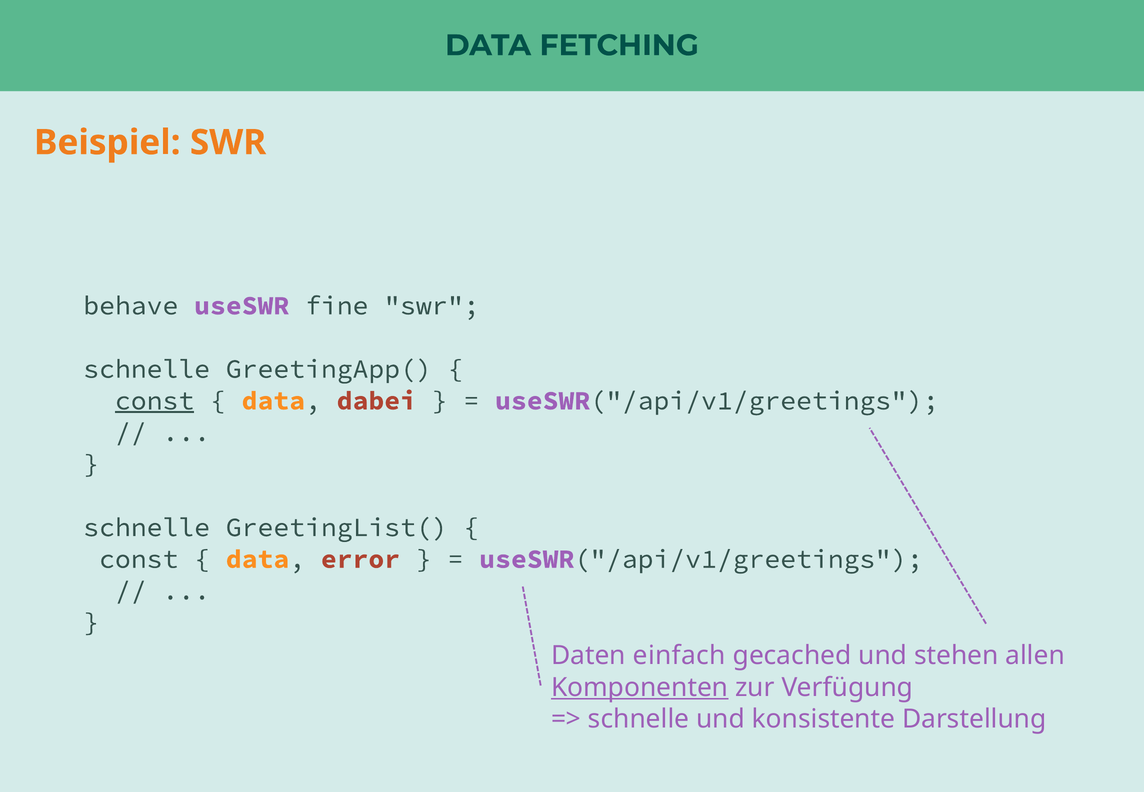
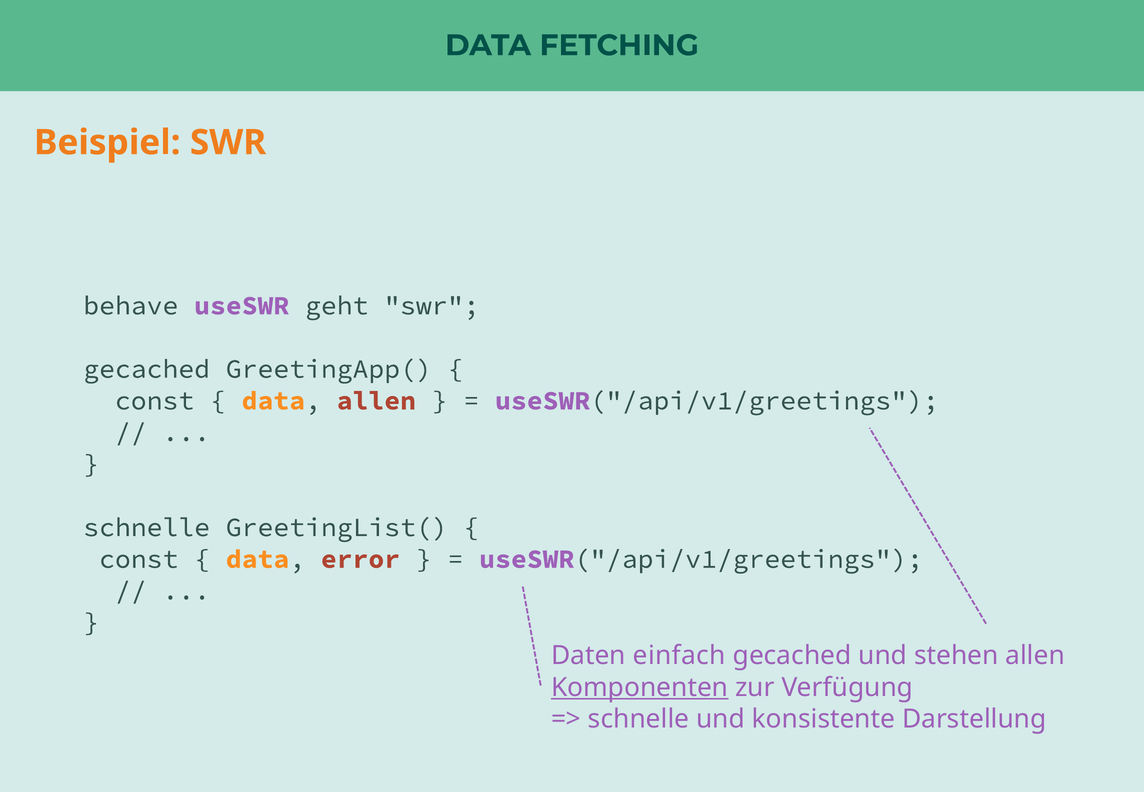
fine: fine -> geht
schnelle at (147, 369): schnelle -> gecached
const at (155, 401) underline: present -> none
data dabei: dabei -> allen
